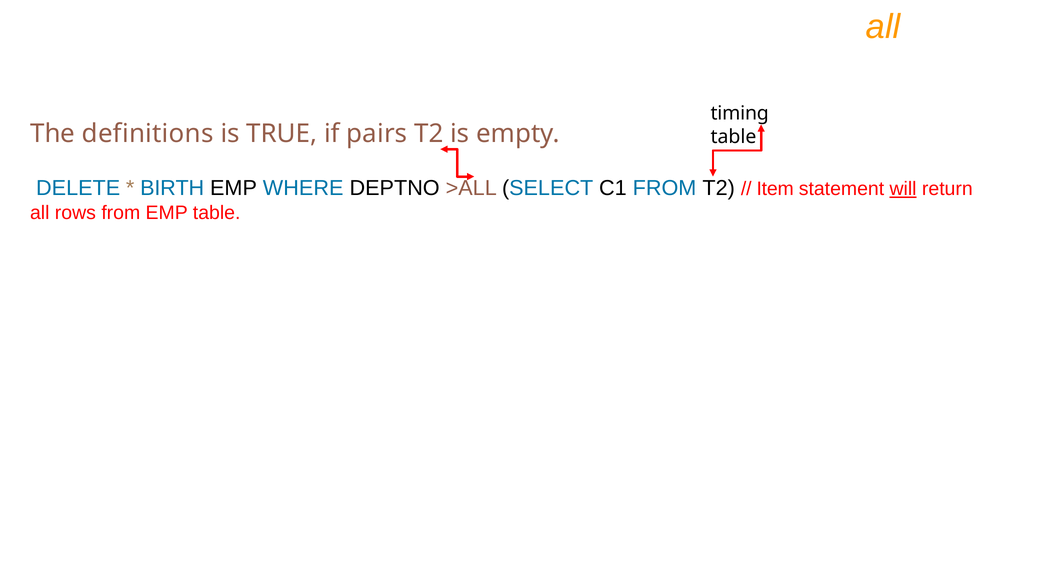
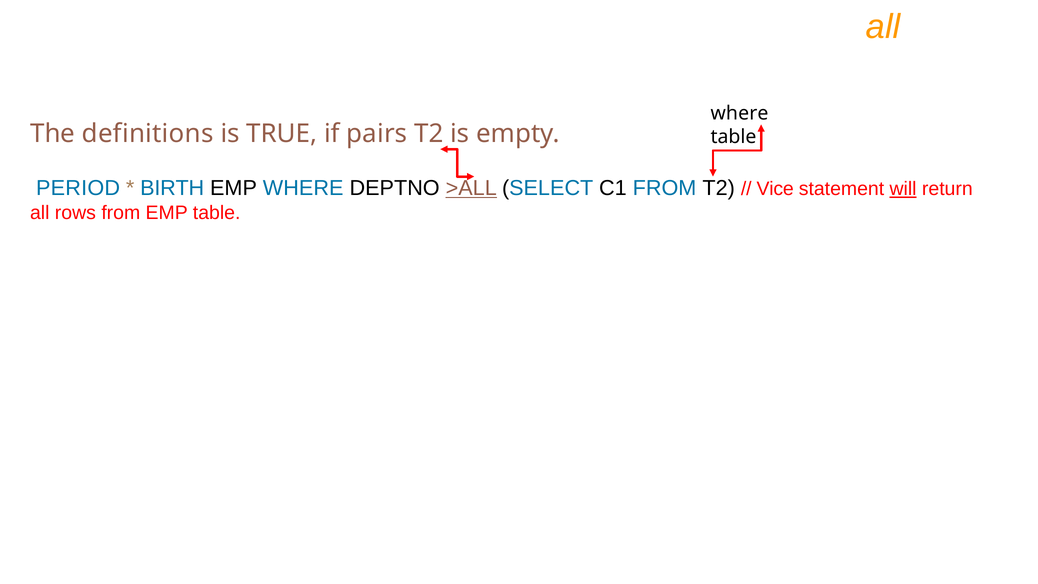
timing at (740, 113): timing -> where
DELETE: DELETE -> PERIOD
>ALL underline: none -> present
Item: Item -> Vice
